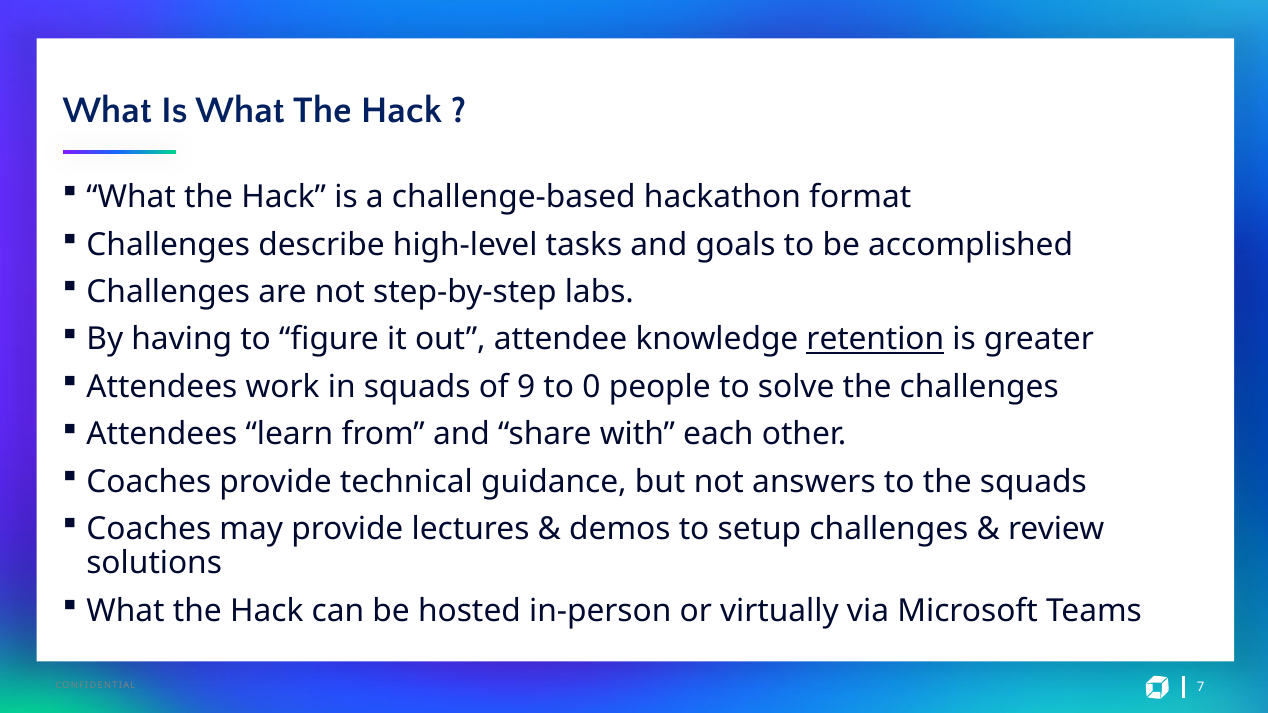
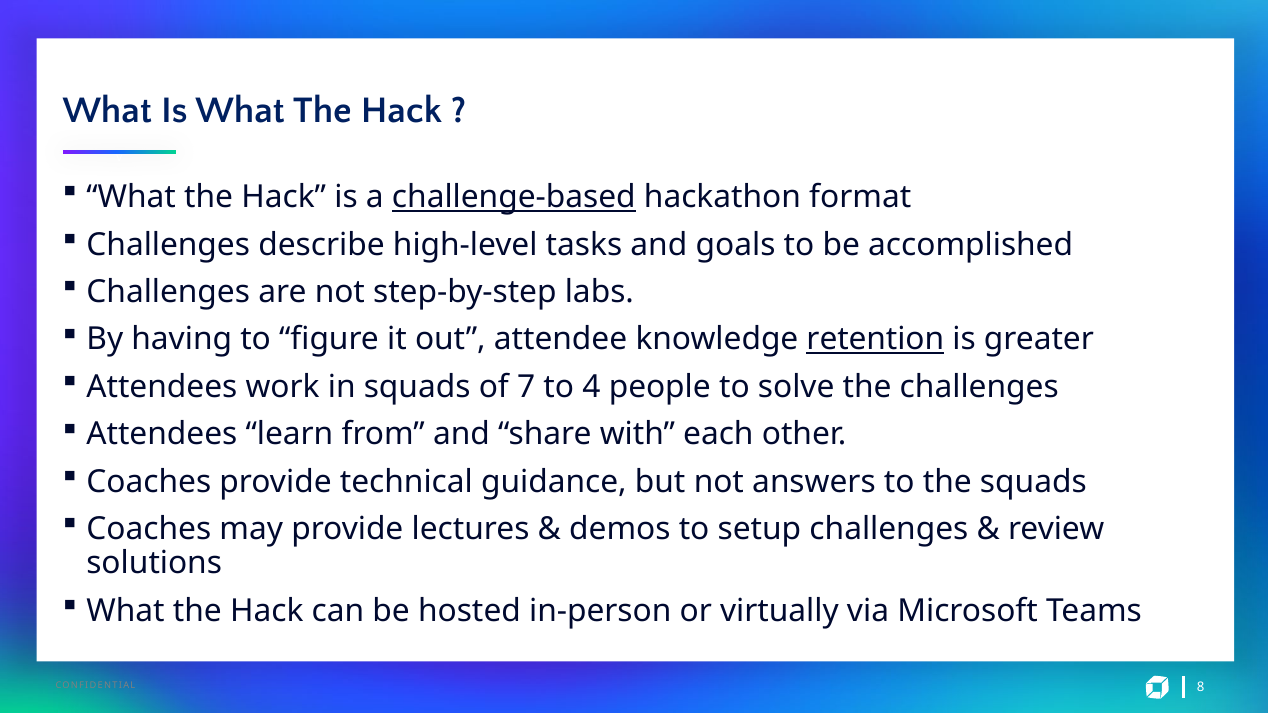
challenge-based underline: none -> present
9: 9 -> 7
0: 0 -> 4
7: 7 -> 8
